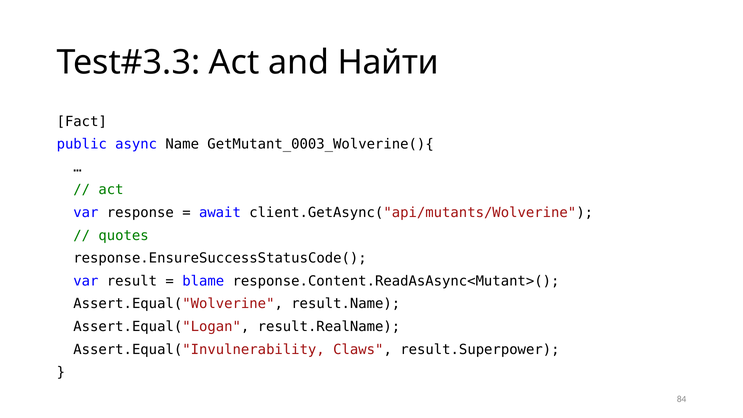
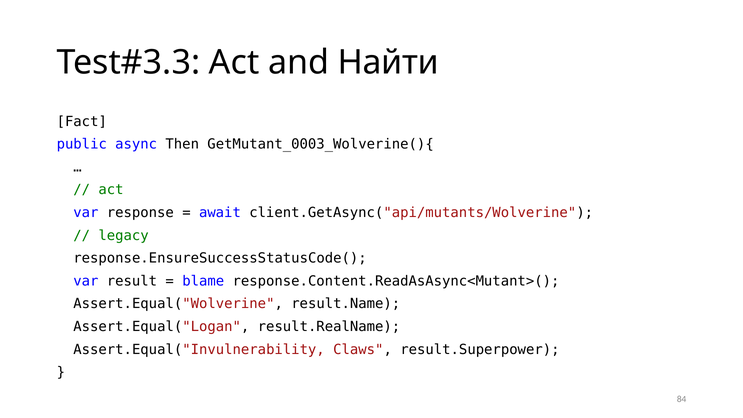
Name: Name -> Then
quotes: quotes -> legacy
